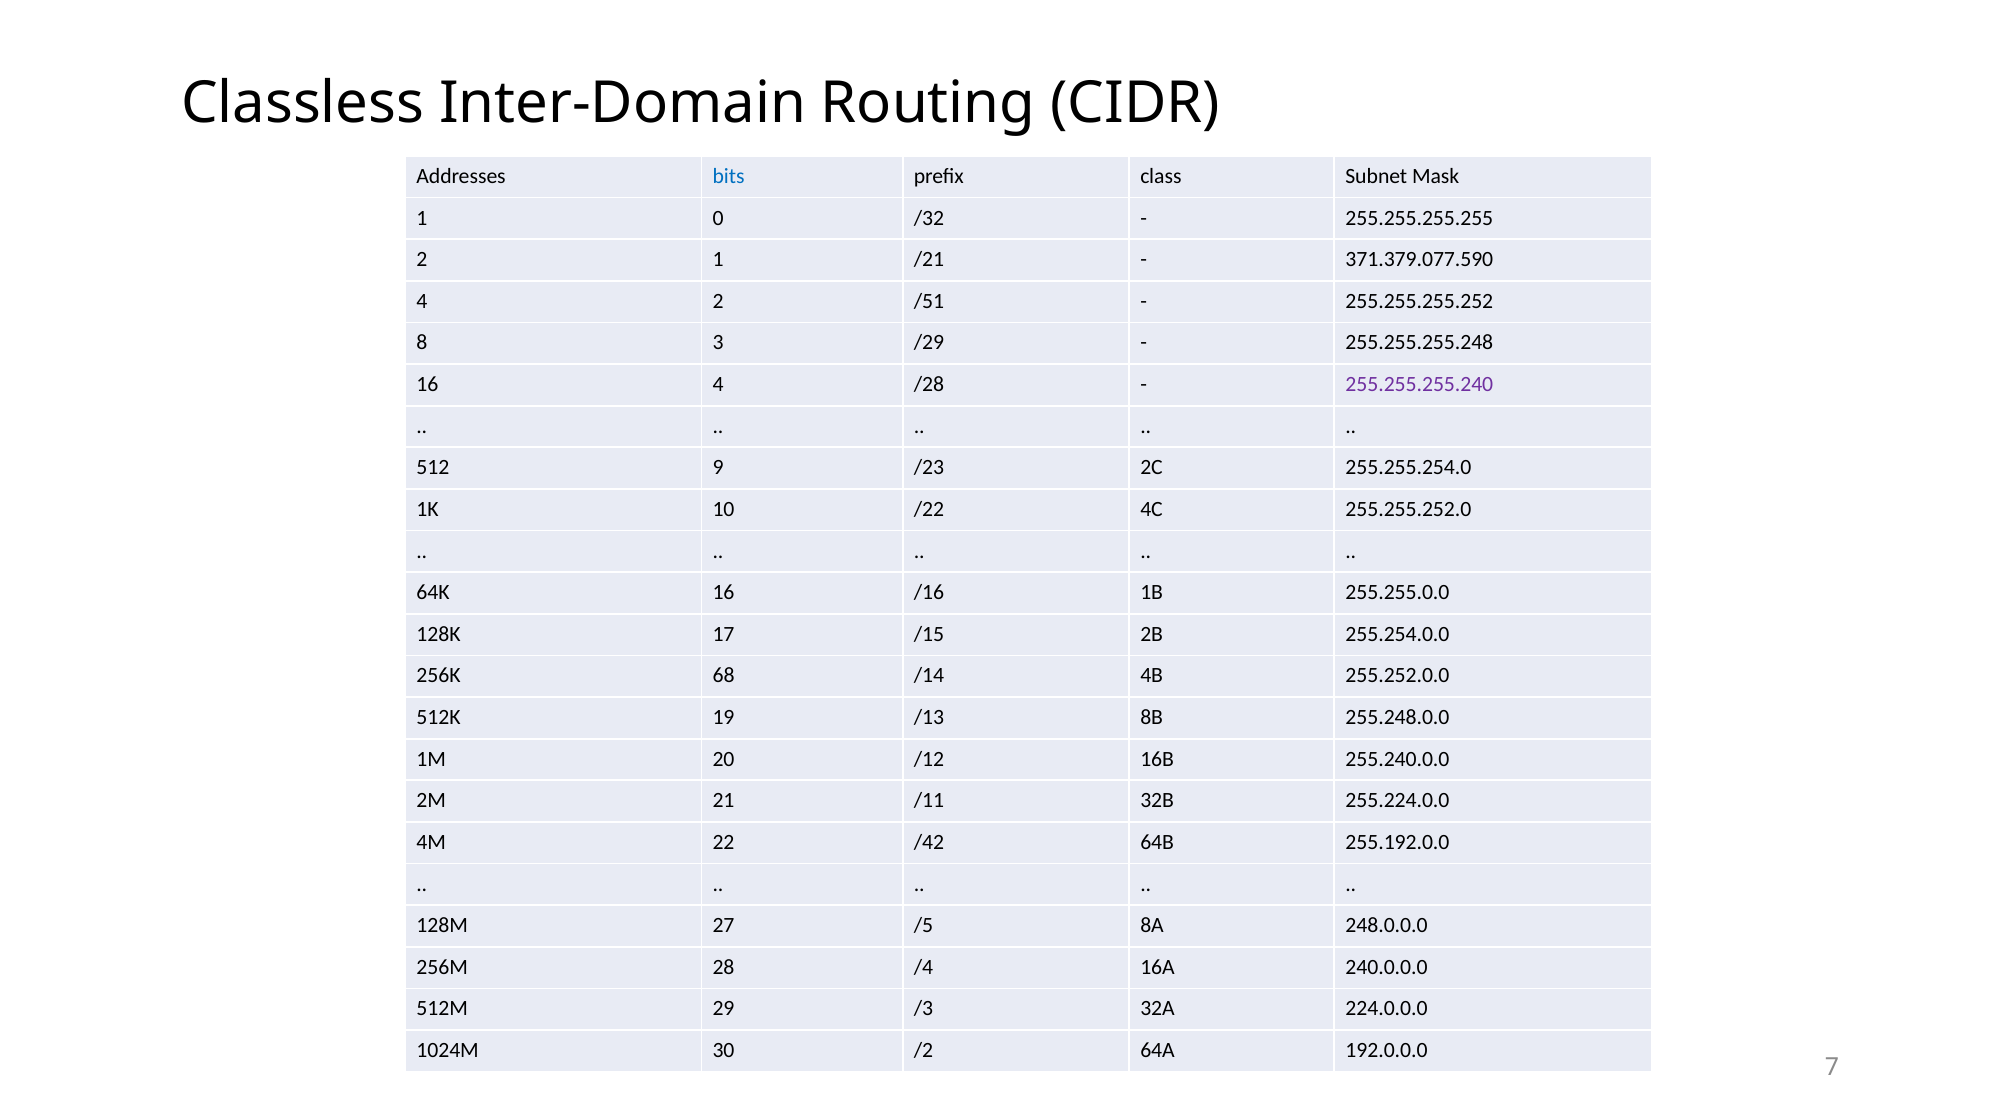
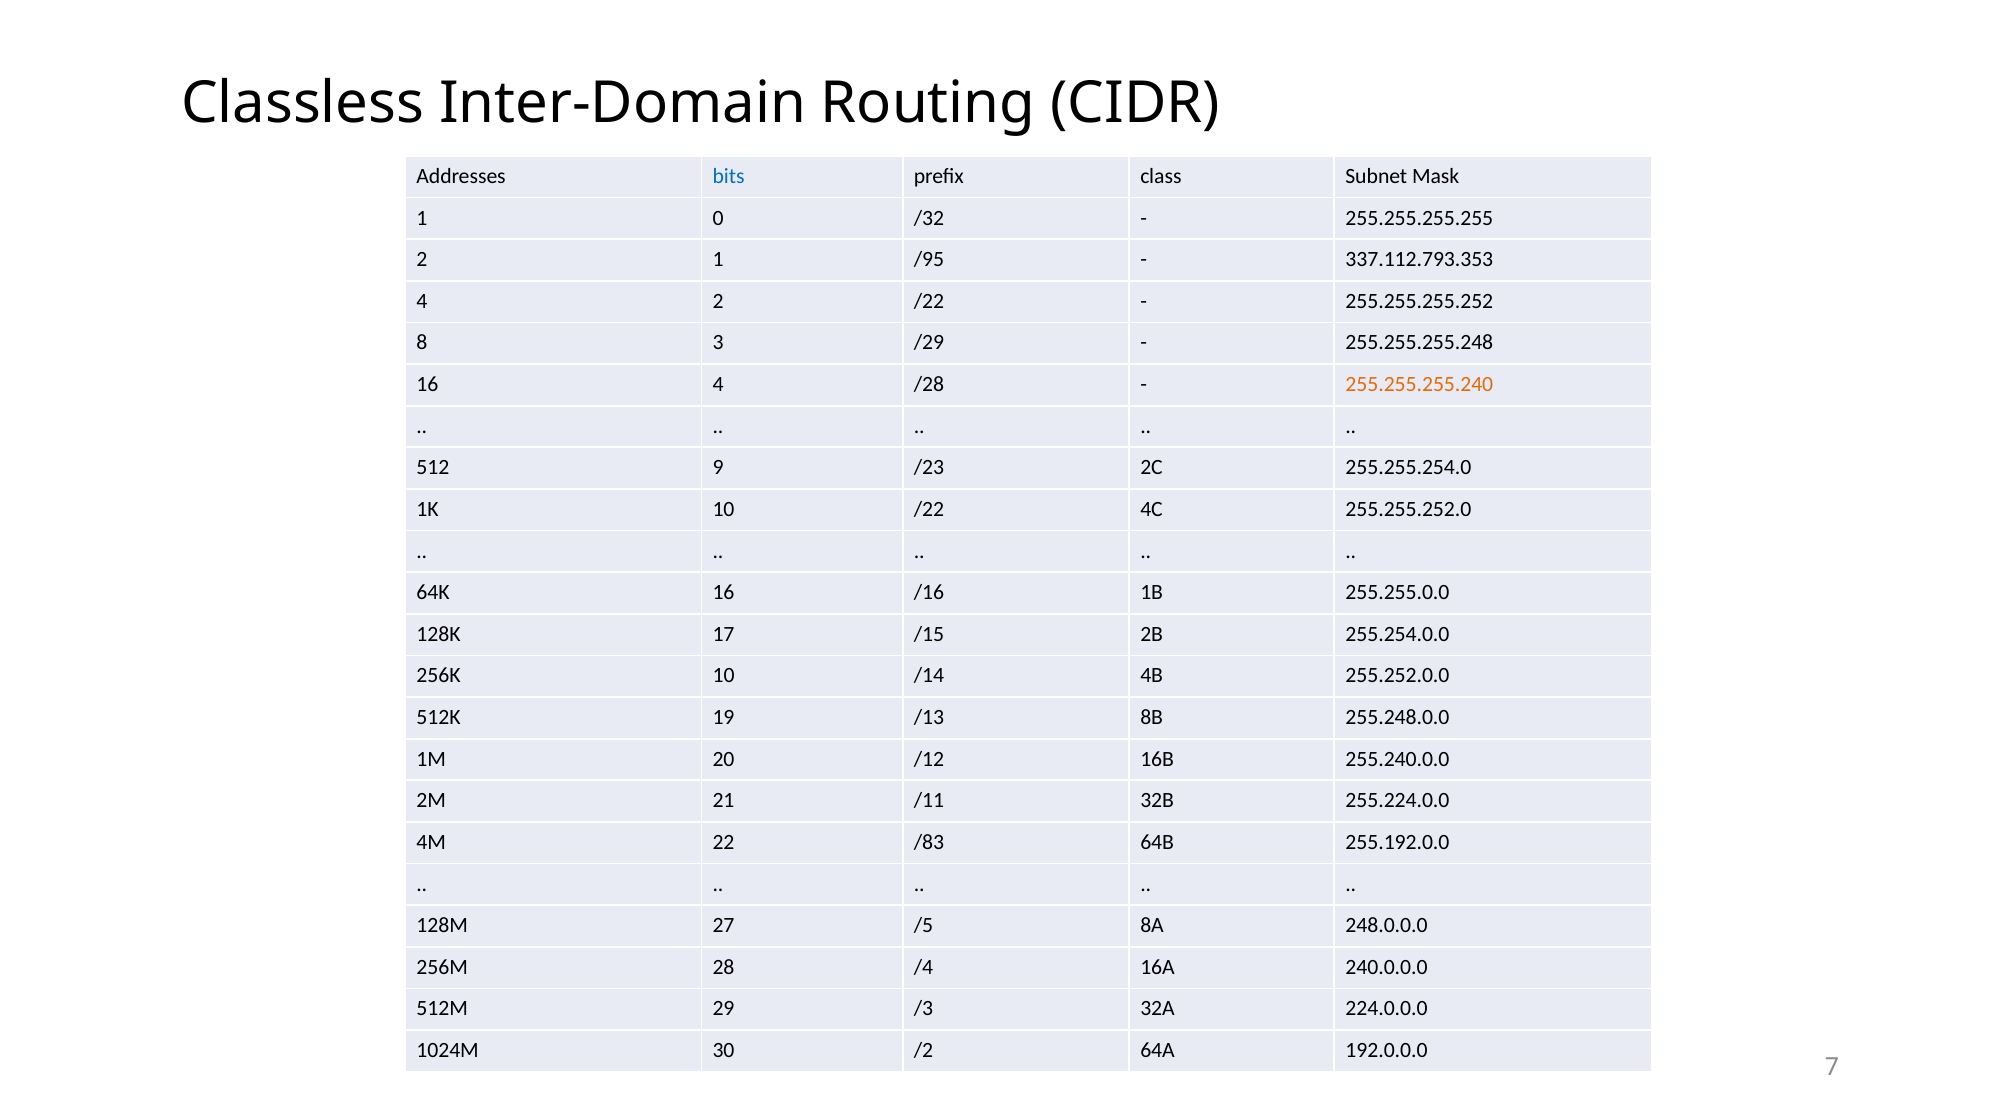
/21: /21 -> /95
371.379.077.590: 371.379.077.590 -> 337.112.793.353
2 /51: /51 -> /22
255.255.255.240 colour: purple -> orange
256K 68: 68 -> 10
/42: /42 -> /83
